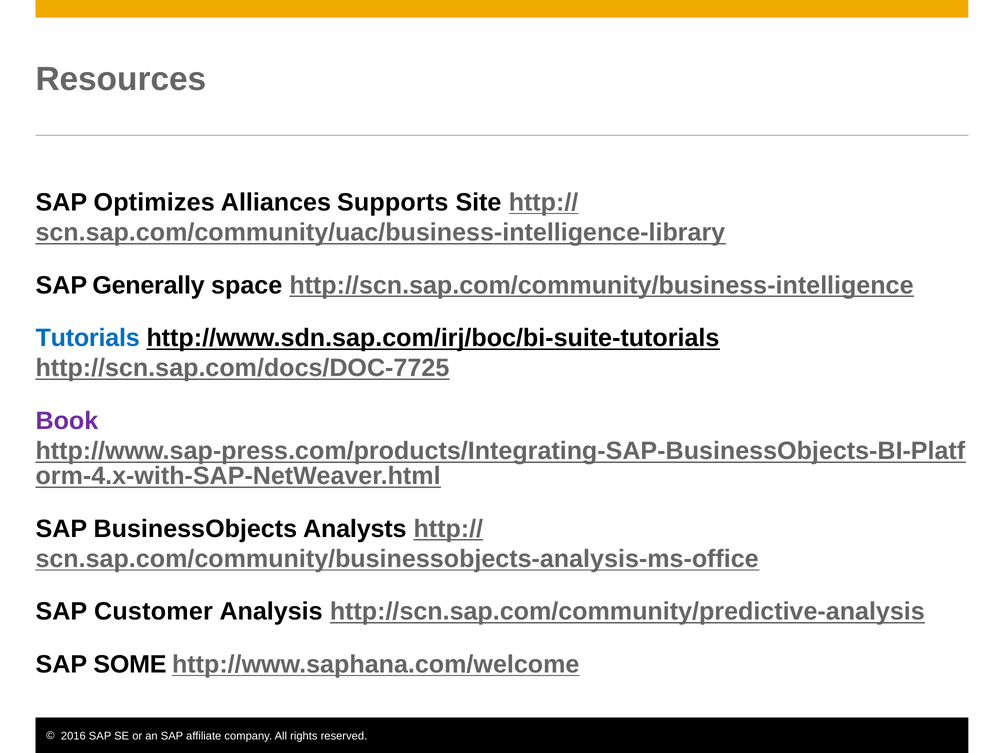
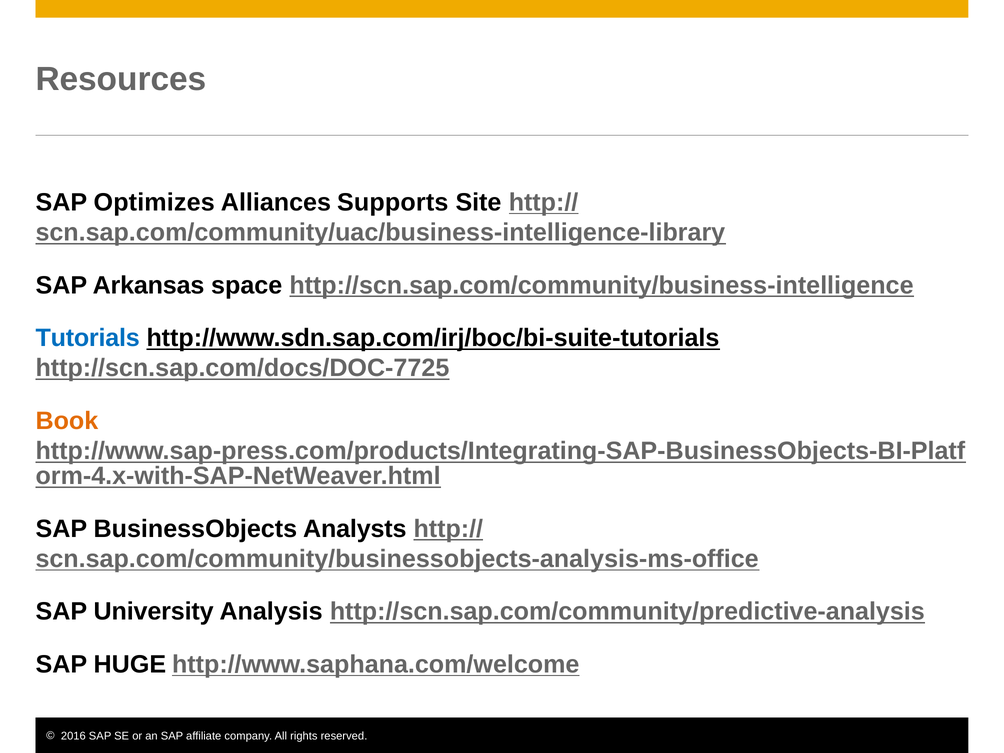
Generally: Generally -> Arkansas
Book colour: purple -> orange
Customer: Customer -> University
SOME: SOME -> HUGE
